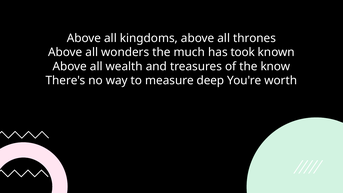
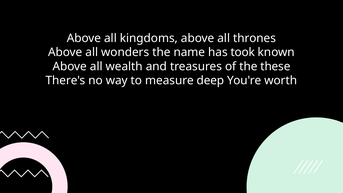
much: much -> name
know: know -> these
